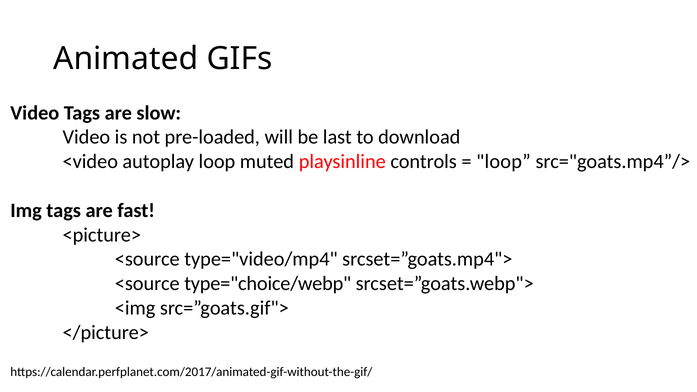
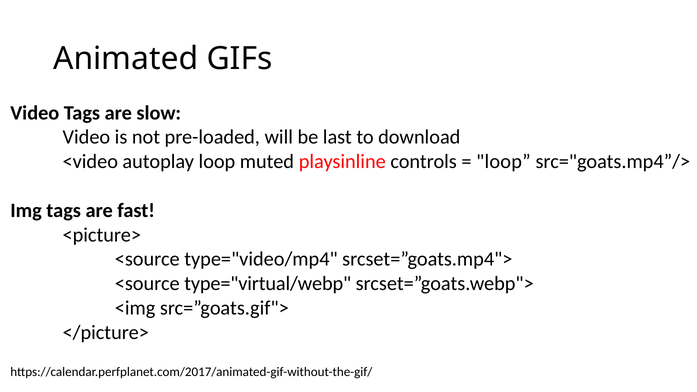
type="choice/webp: type="choice/webp -> type="virtual/webp
